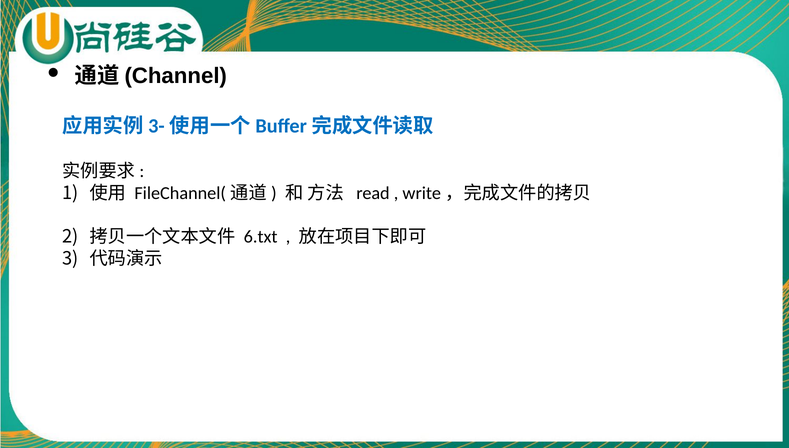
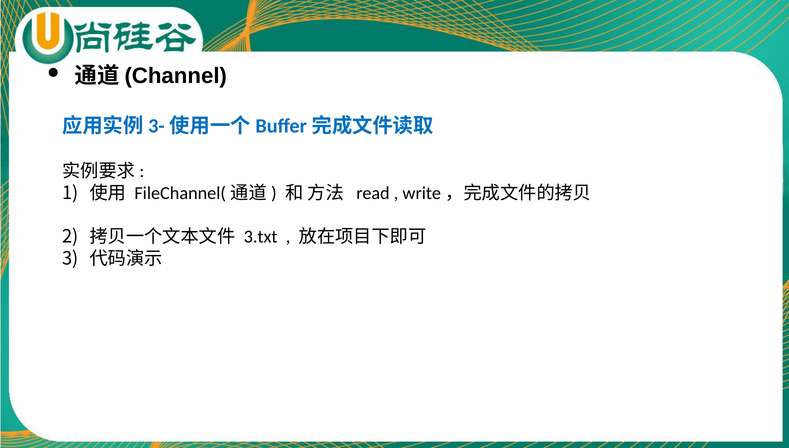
6.txt: 6.txt -> 3.txt
